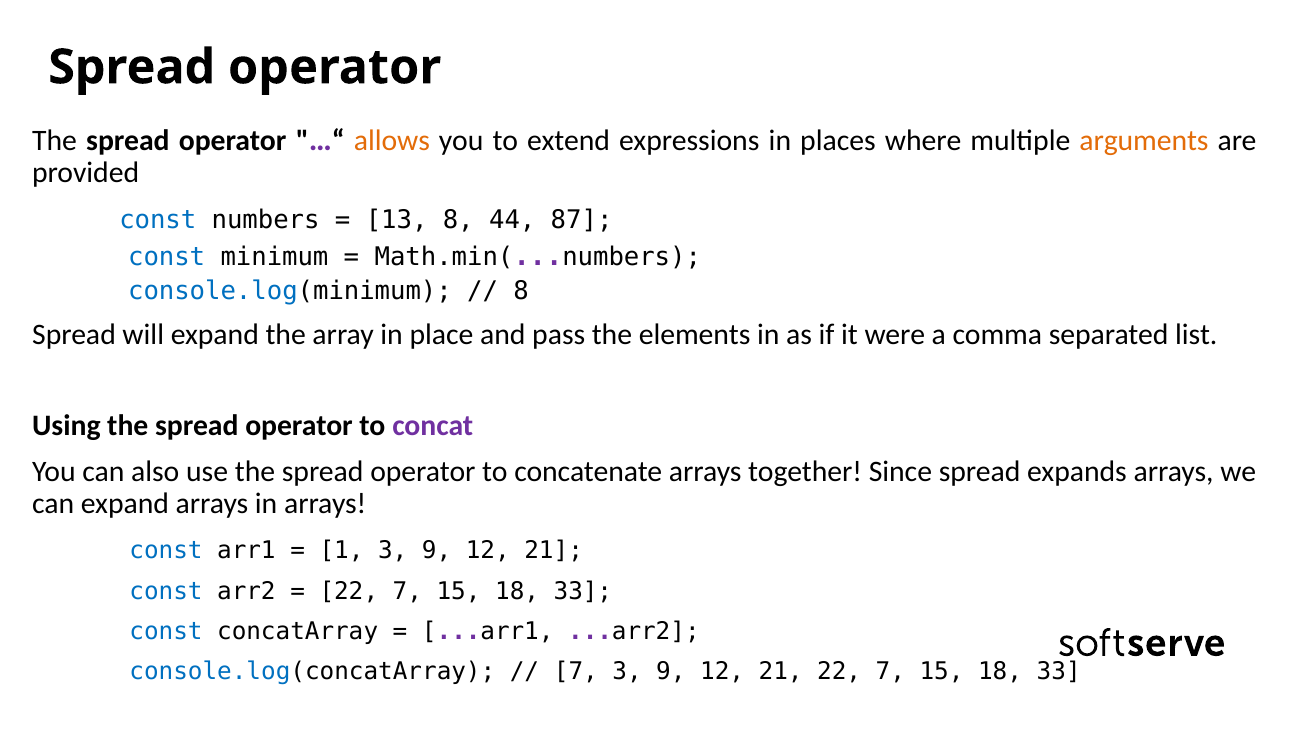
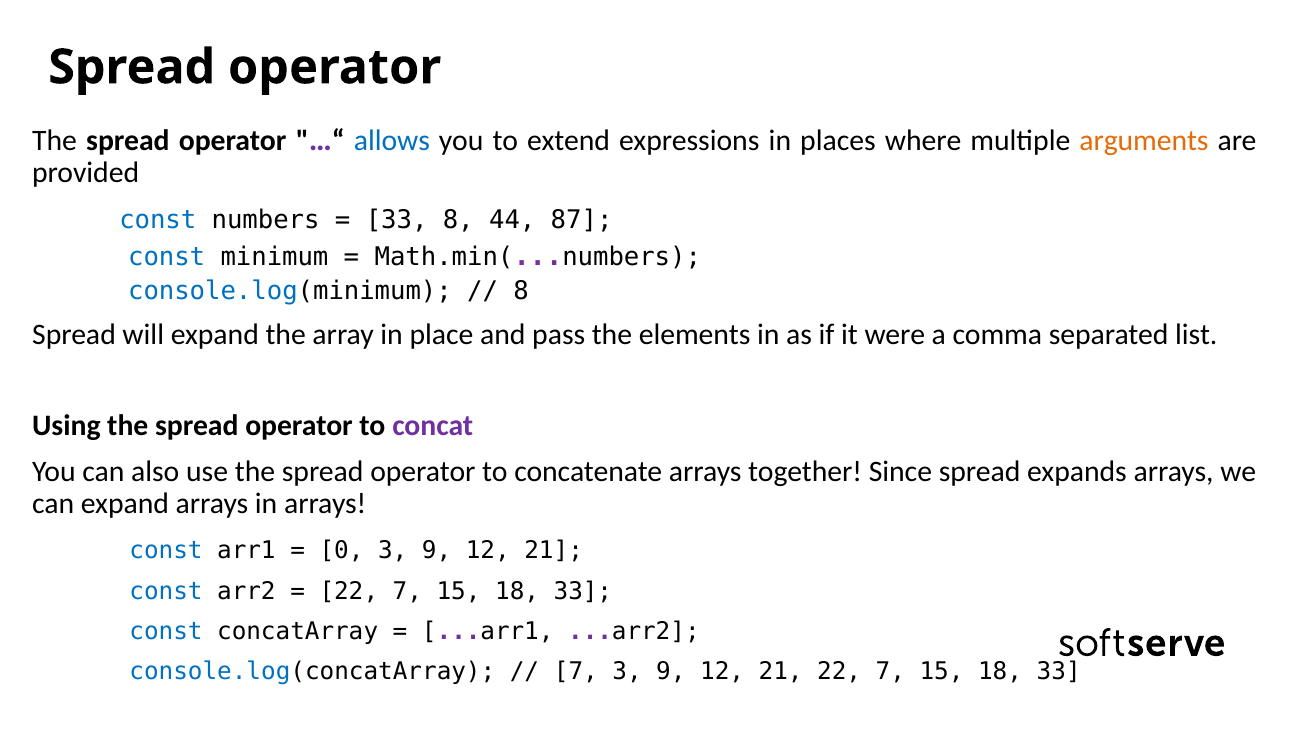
allows colour: orange -> blue
13 at (397, 220): 13 -> 33
1: 1 -> 0
